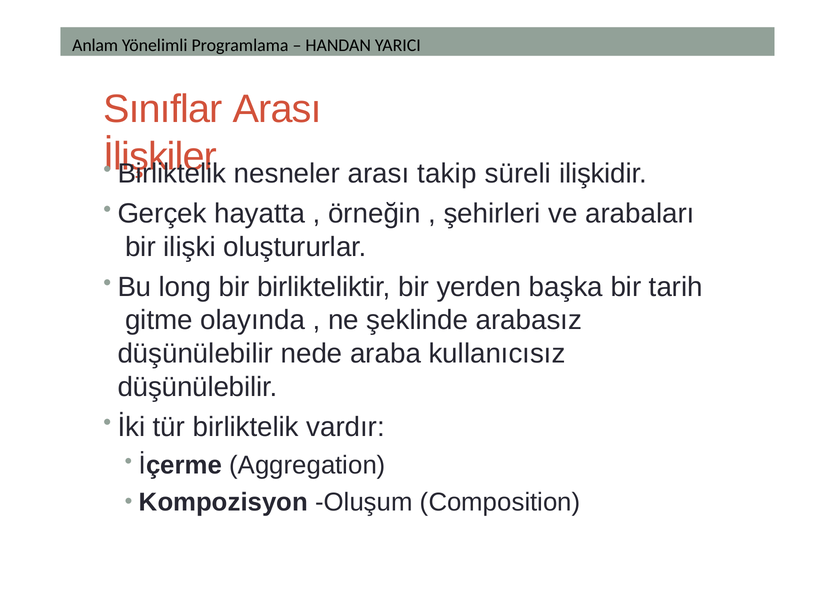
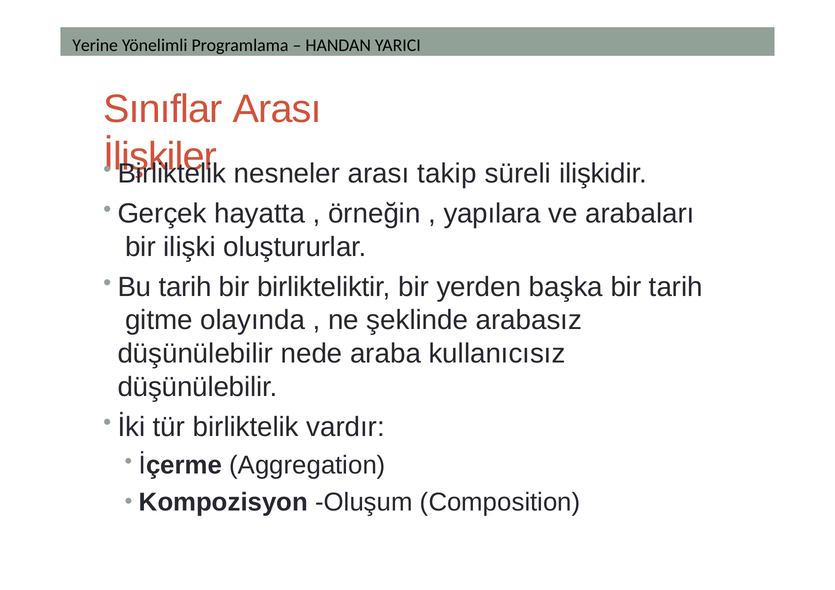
Anlam: Anlam -> Yerine
şehirleri: şehirleri -> yapılara
Bu long: long -> tarih
